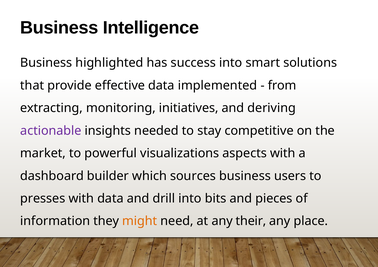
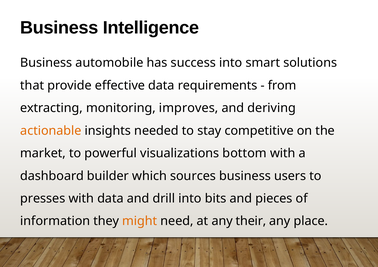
highlighted: highlighted -> automobile
implemented: implemented -> requirements
initiatives: initiatives -> improves
actionable colour: purple -> orange
aspects: aspects -> bottom
